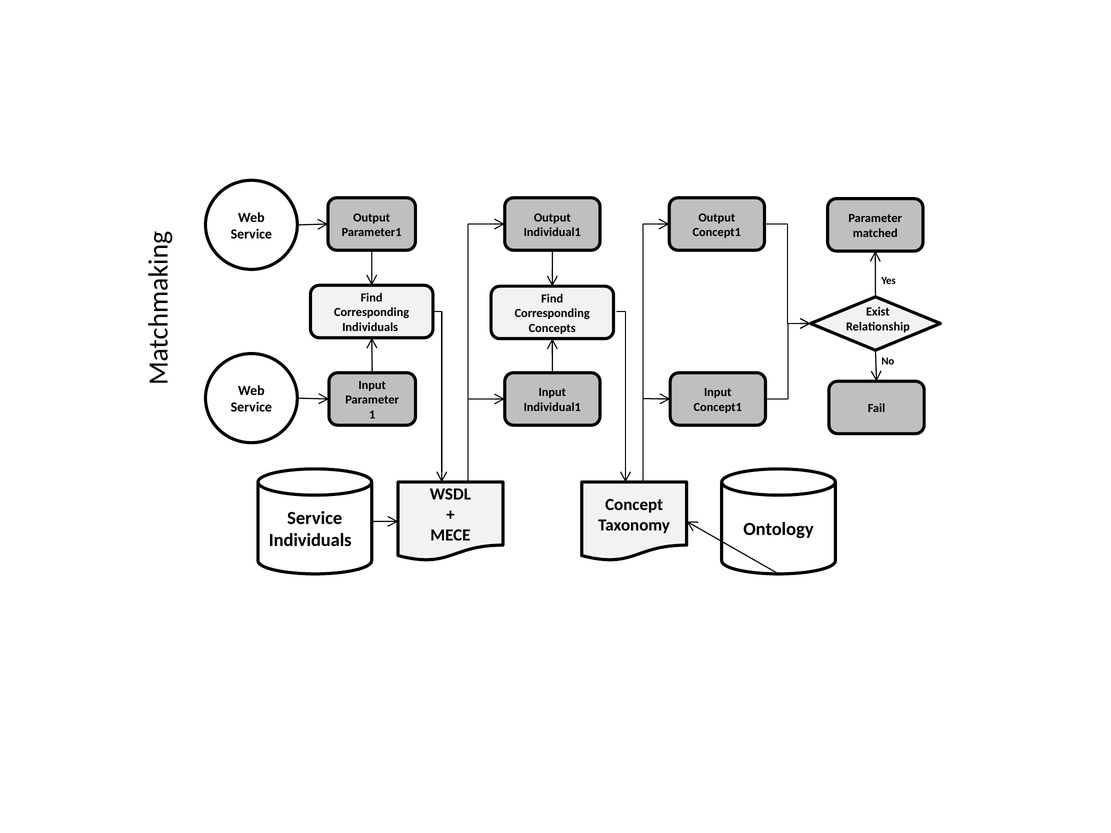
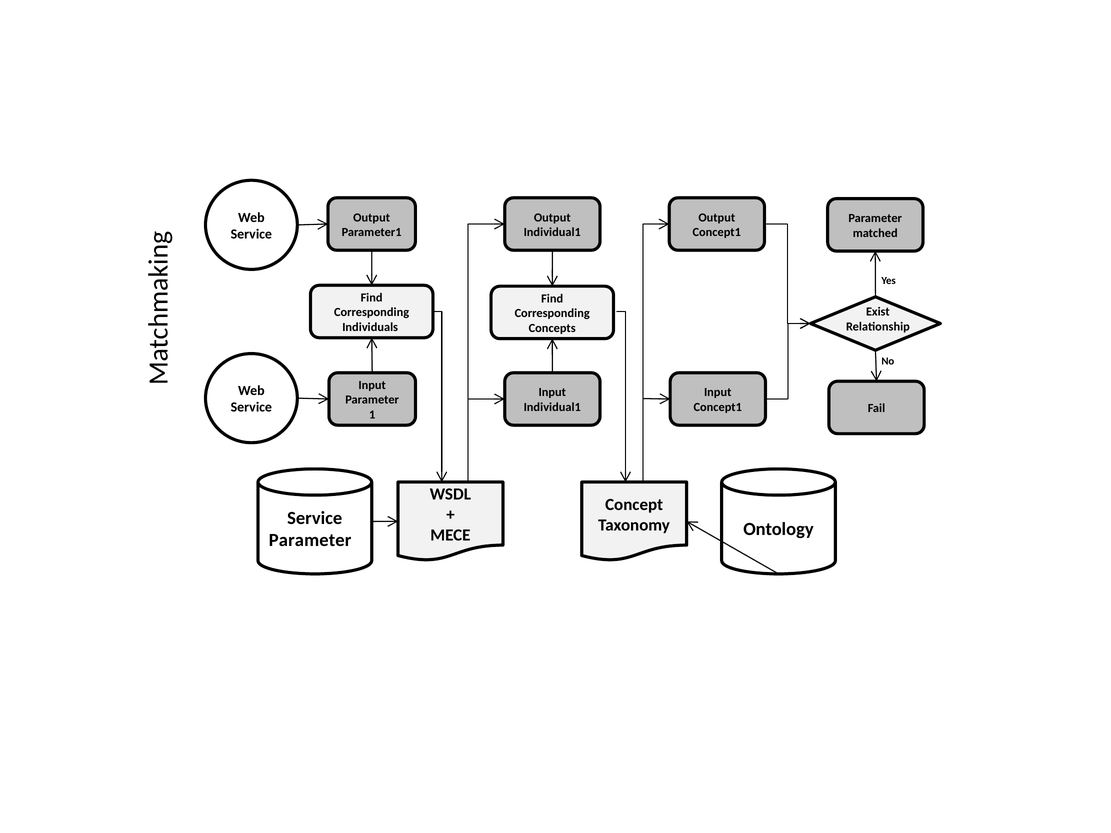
Individuals at (310, 541): Individuals -> Parameter
